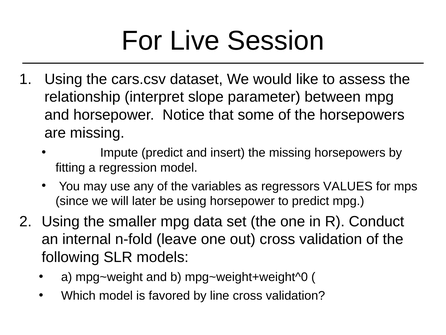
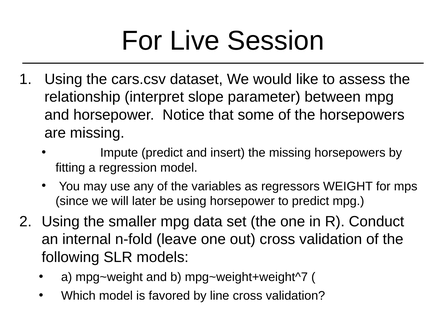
VALUES: VALUES -> WEIGHT
mpg~weight+weight^0: mpg~weight+weight^0 -> mpg~weight+weight^7
